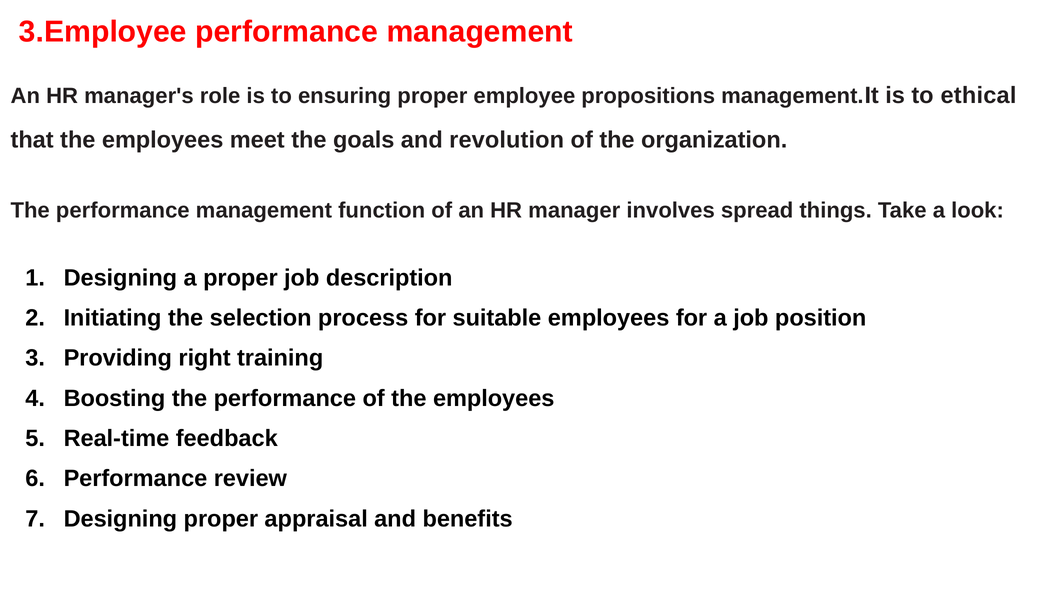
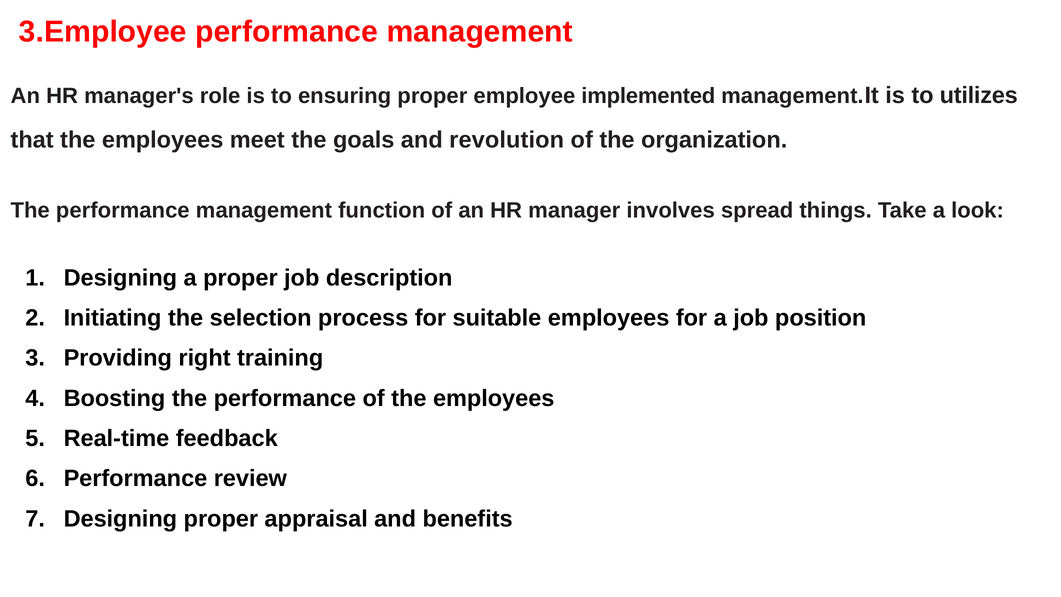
propositions: propositions -> implemented
ethical: ethical -> utilizes
